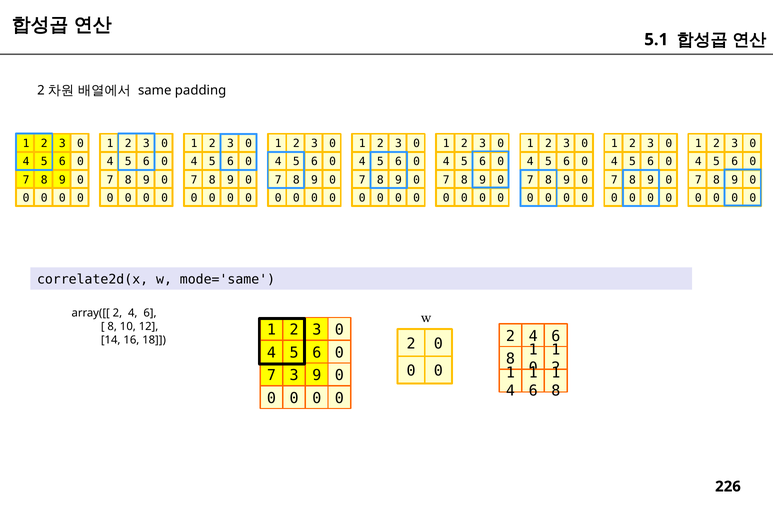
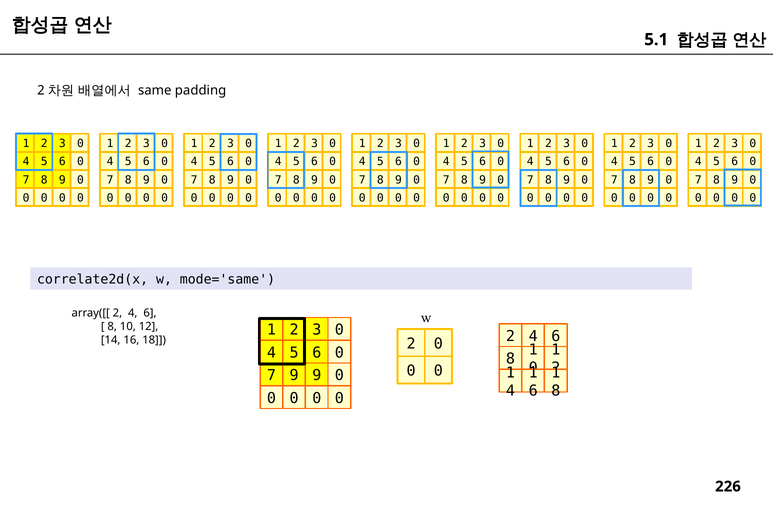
7 3: 3 -> 9
